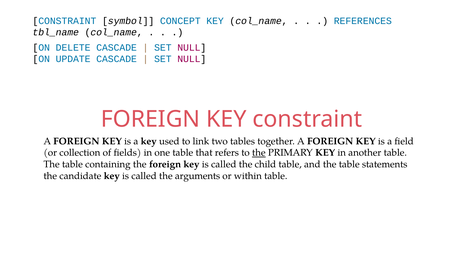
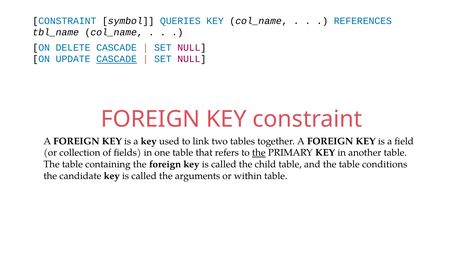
CONCEPT: CONCEPT -> QUERIES
CASCADE at (117, 59) underline: none -> present
statements: statements -> conditions
